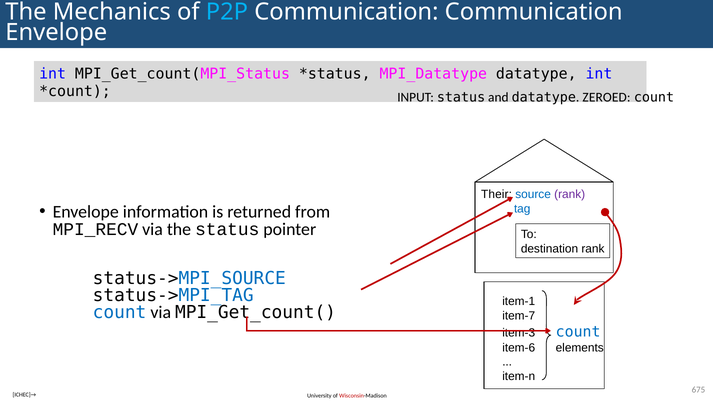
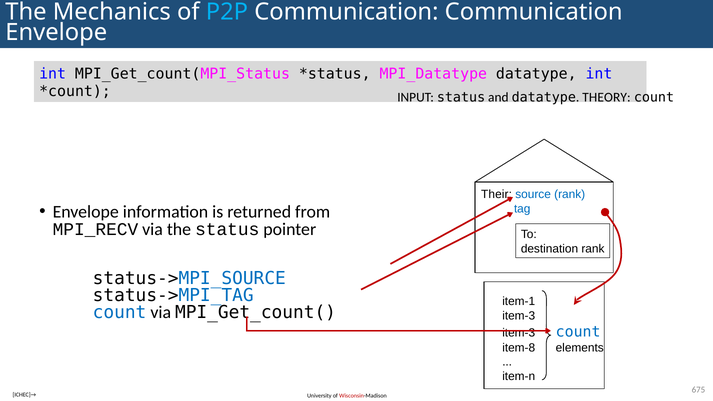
ZEROED: ZEROED -> THEORY
rank at (570, 194) colour: purple -> blue
item-7 at (519, 316): item-7 -> item-3
item-6: item-6 -> item-8
